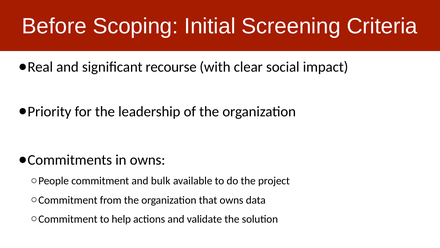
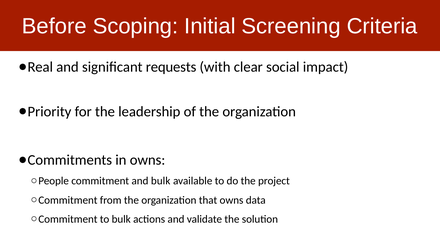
recourse: recourse -> requests
to help: help -> bulk
